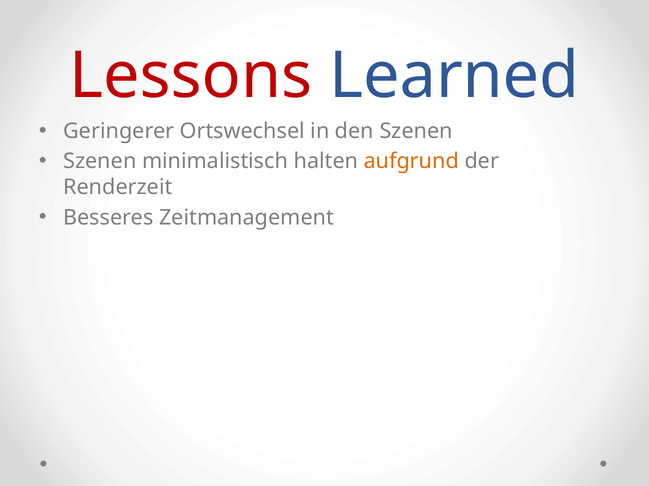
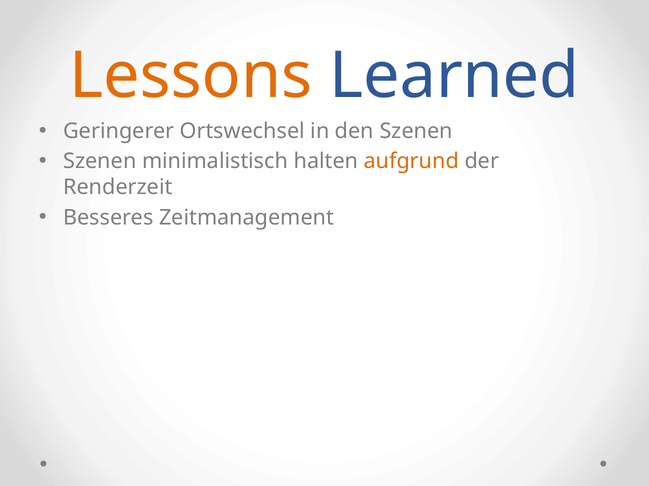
Lessons colour: red -> orange
